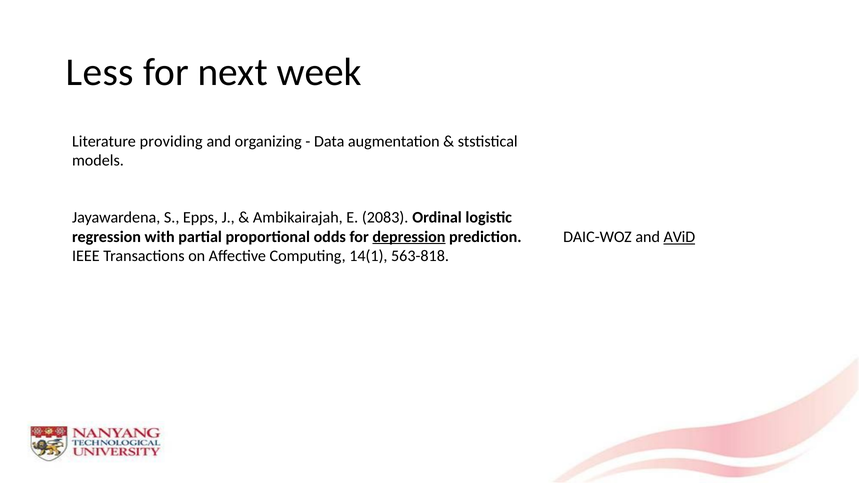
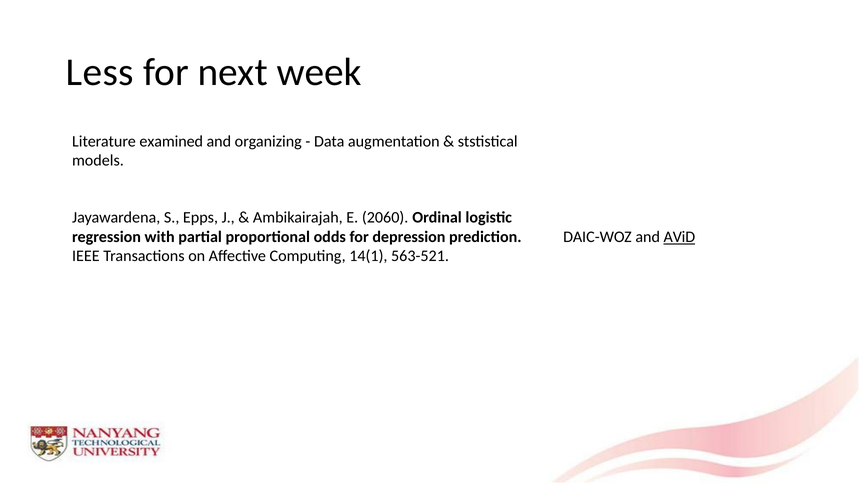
providing: providing -> examined
2083: 2083 -> 2060
depression underline: present -> none
563-818: 563-818 -> 563-521
